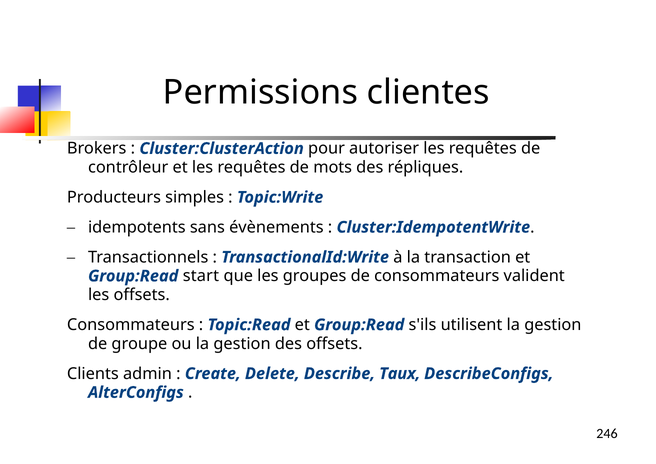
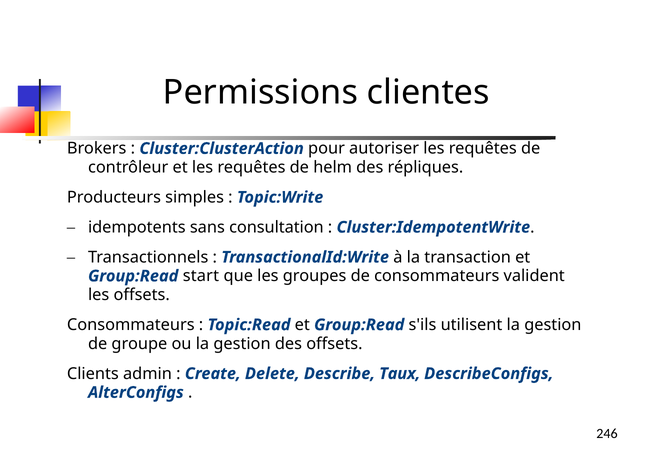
mots: mots -> helm
évènements: évènements -> consultation
